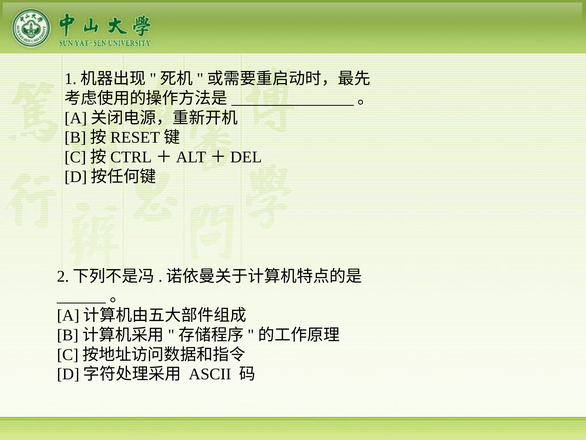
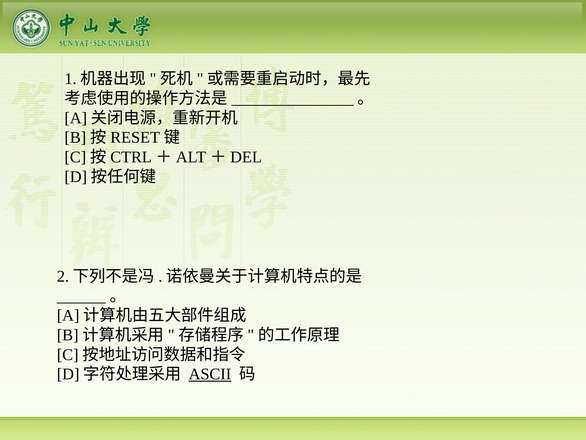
ASCII underline: none -> present
